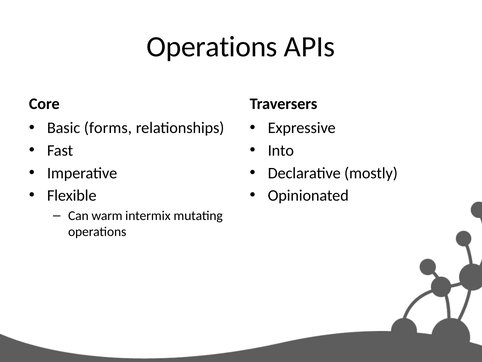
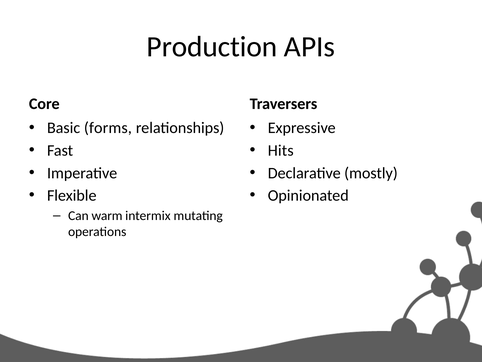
Operations at (212, 47): Operations -> Production
Into: Into -> Hits
